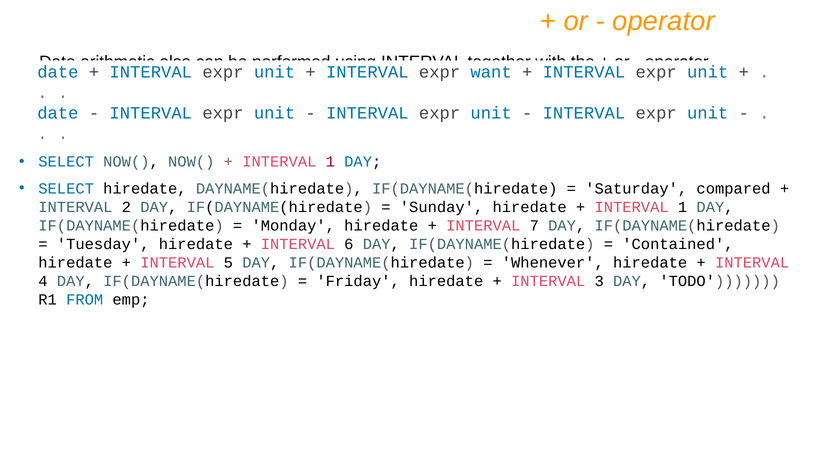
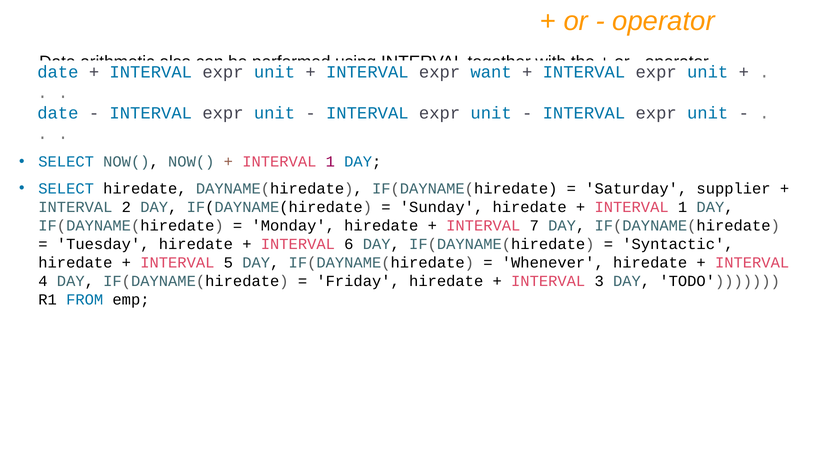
compared: compared -> supplier
Contained: Contained -> Syntactic
